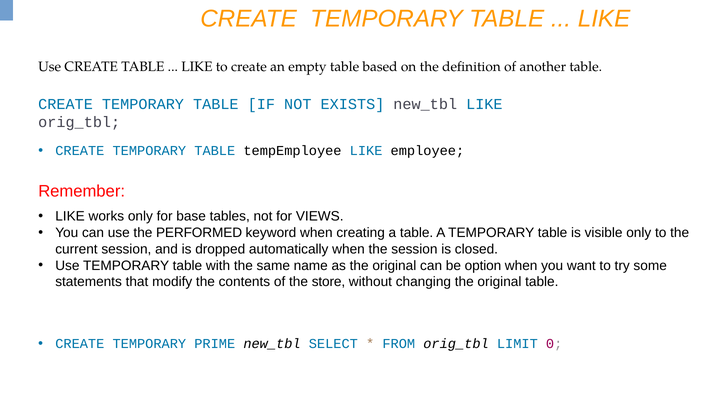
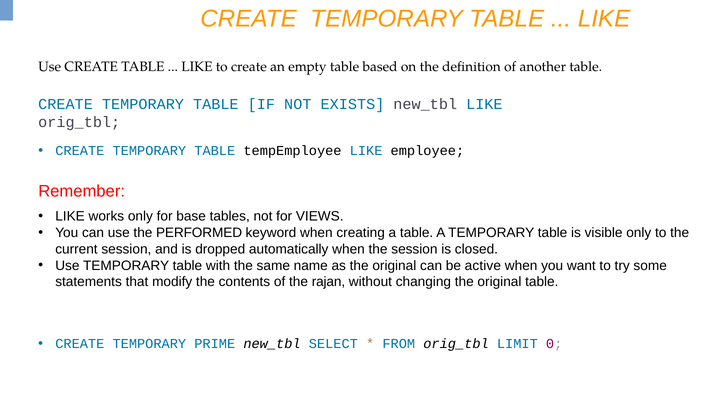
option: option -> active
store: store -> rajan
